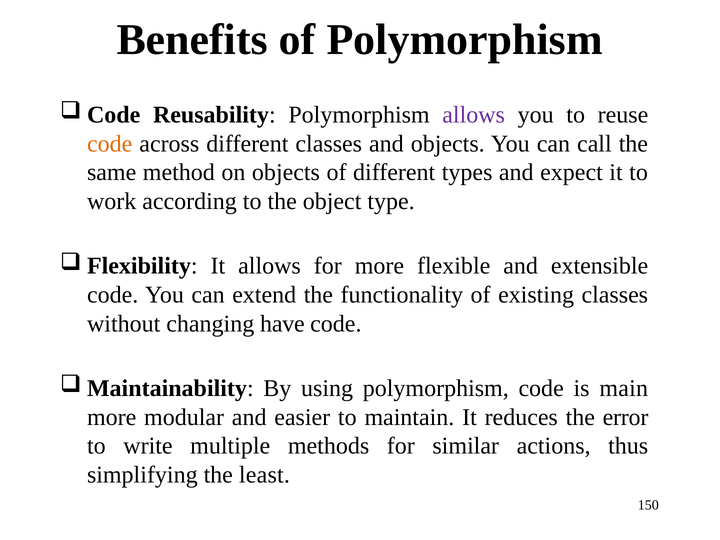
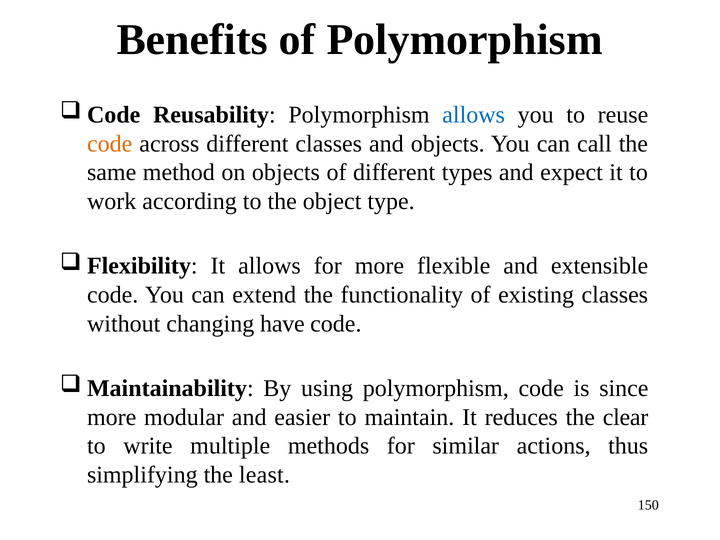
allows at (474, 115) colour: purple -> blue
main: main -> since
error: error -> clear
